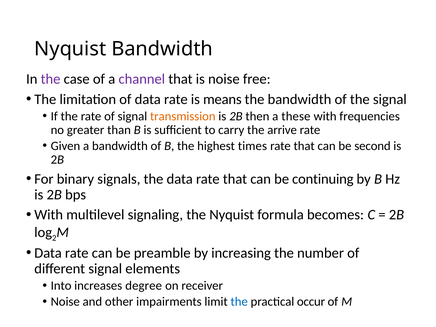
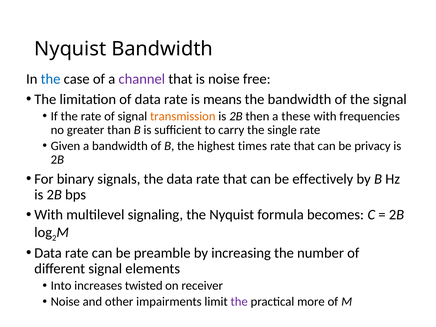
the at (51, 79) colour: purple -> blue
arrive: arrive -> single
second: second -> privacy
continuing: continuing -> effectively
degree: degree -> twisted
the at (239, 302) colour: blue -> purple
occur: occur -> more
